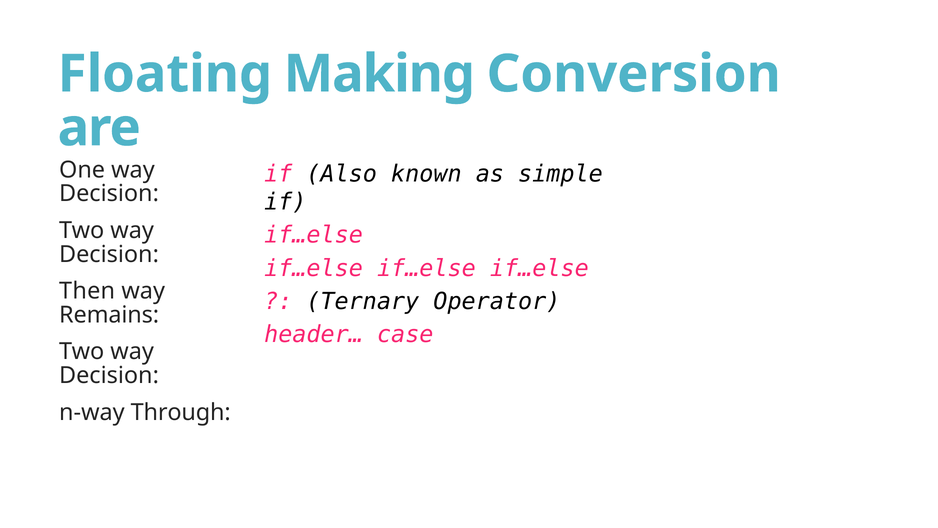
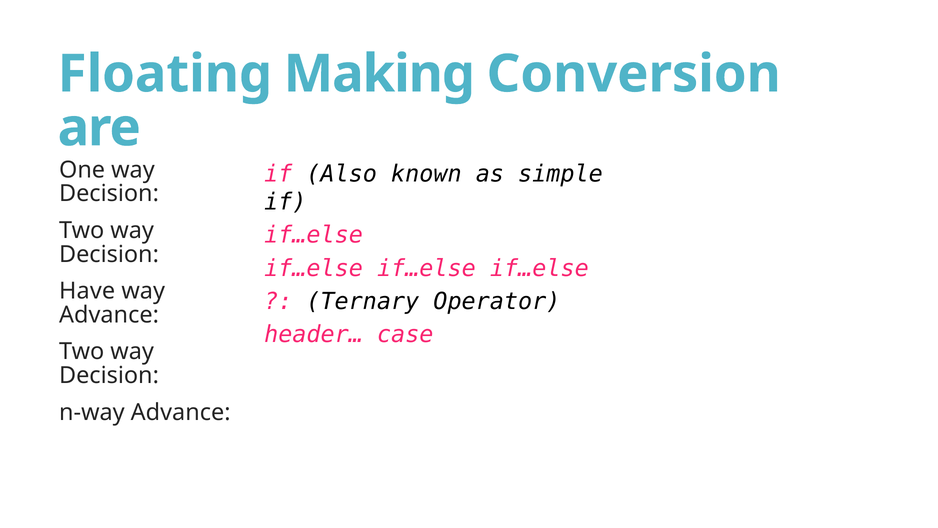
Then: Then -> Have
Remains at (109, 315): Remains -> Advance
n-way Through: Through -> Advance
